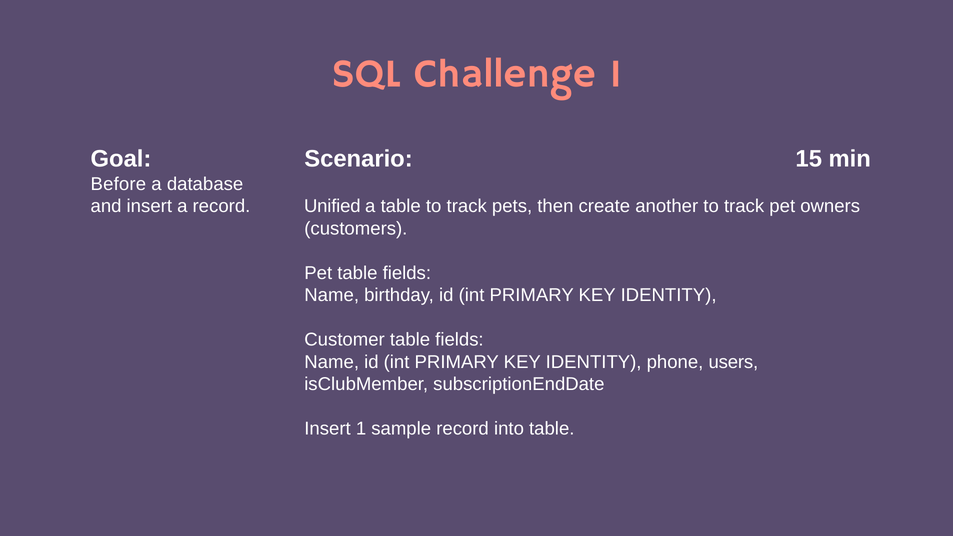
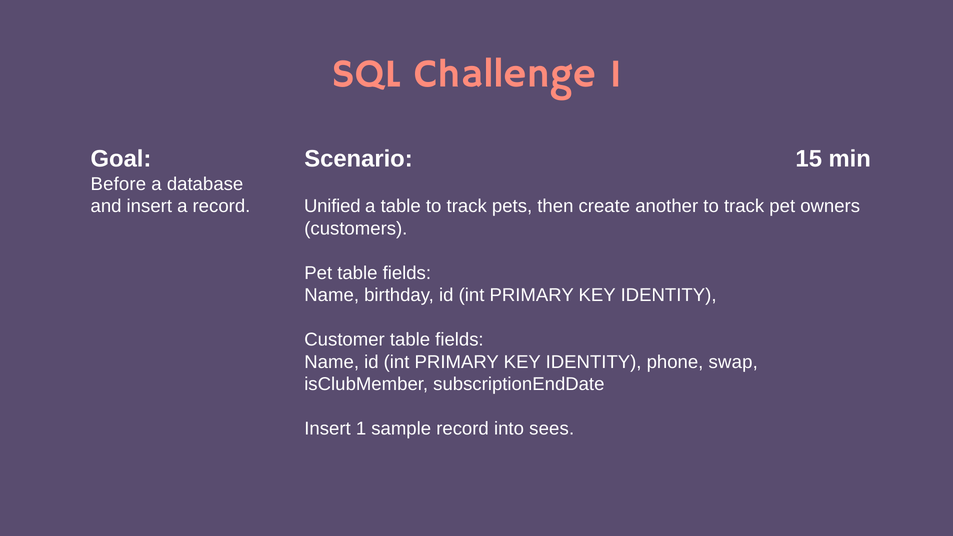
users: users -> swap
into table: table -> sees
